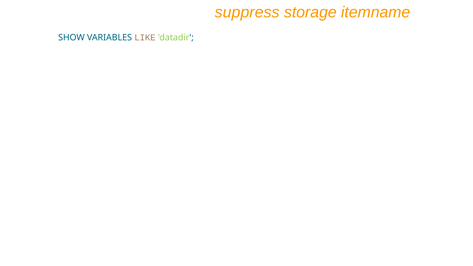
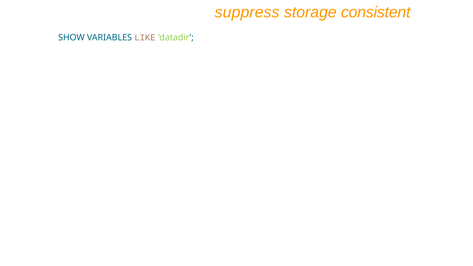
itemname: itemname -> consistent
